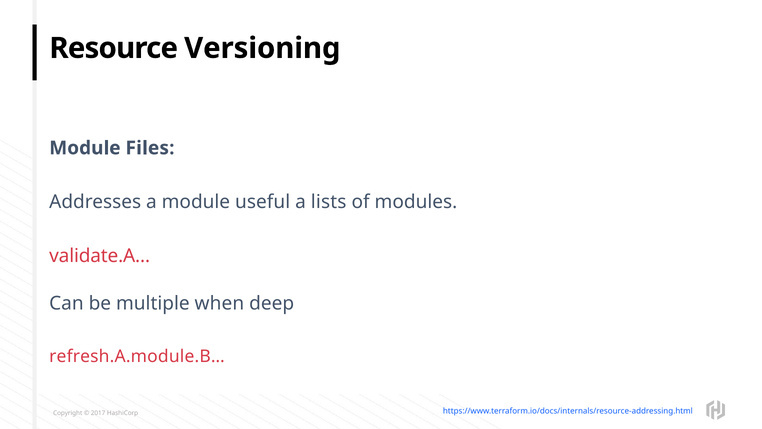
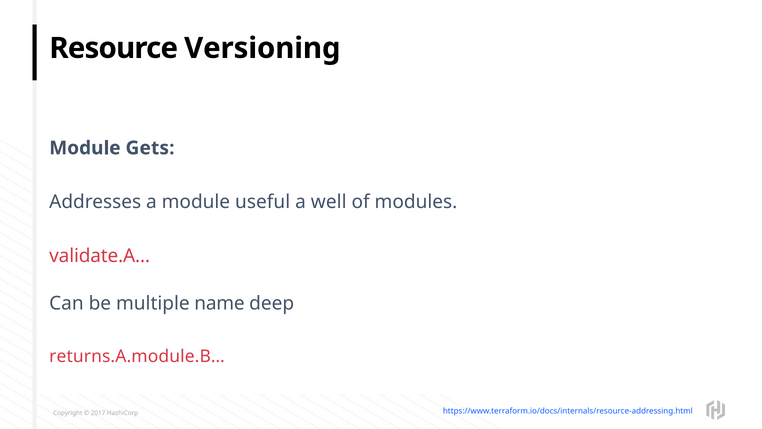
Files: Files -> Gets
lists: lists -> well
when: when -> name
refresh.A.module.B…: refresh.A.module.B… -> returns.A.module.B…
